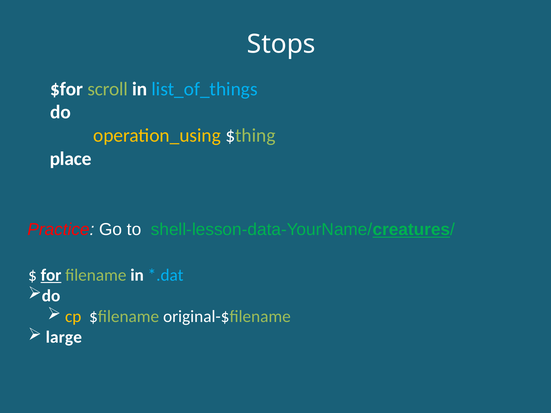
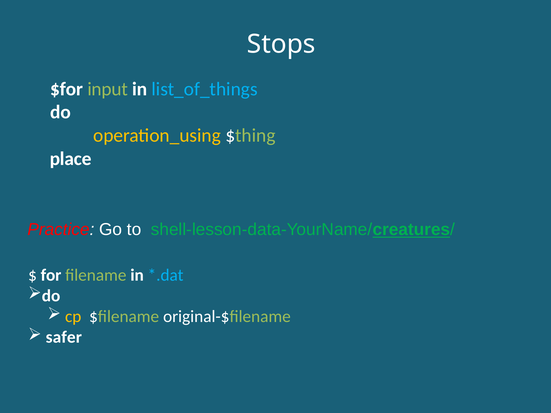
scroll: scroll -> input
for underline: present -> none
large: large -> safer
